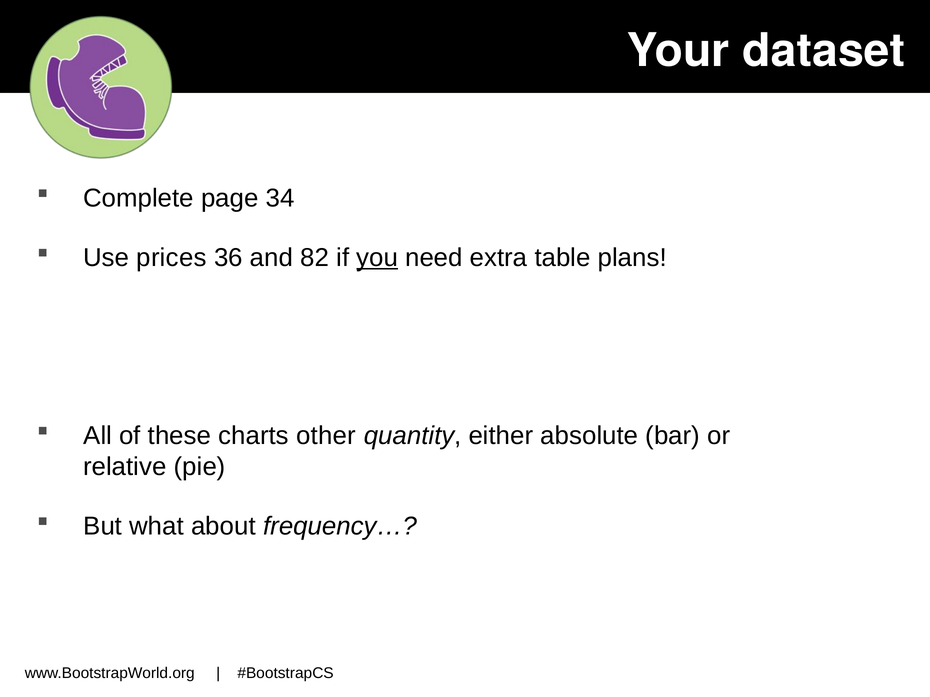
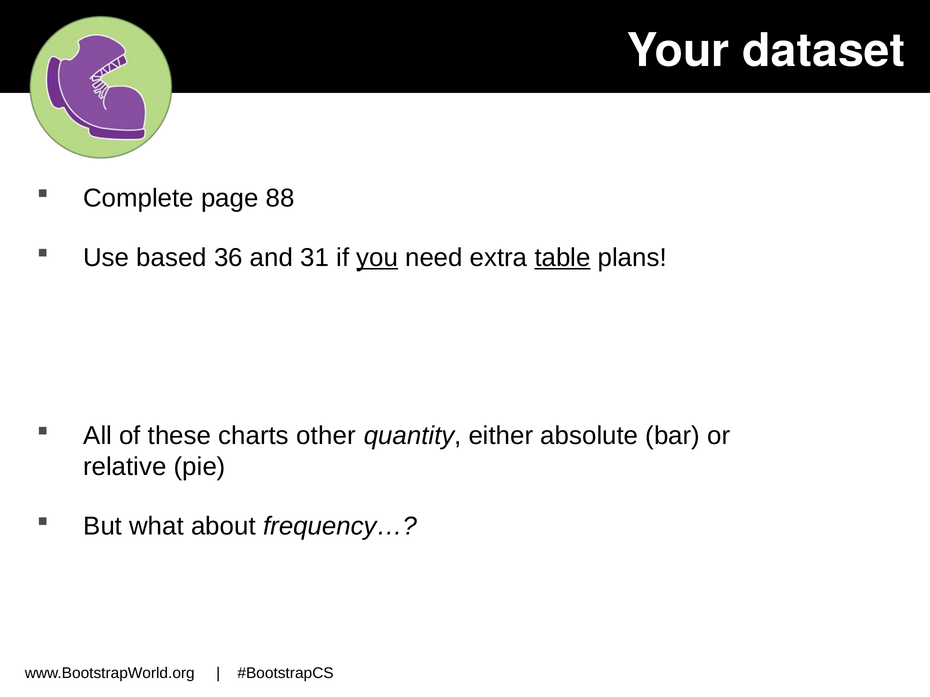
34: 34 -> 88
prices: prices -> based
82: 82 -> 31
table underline: none -> present
